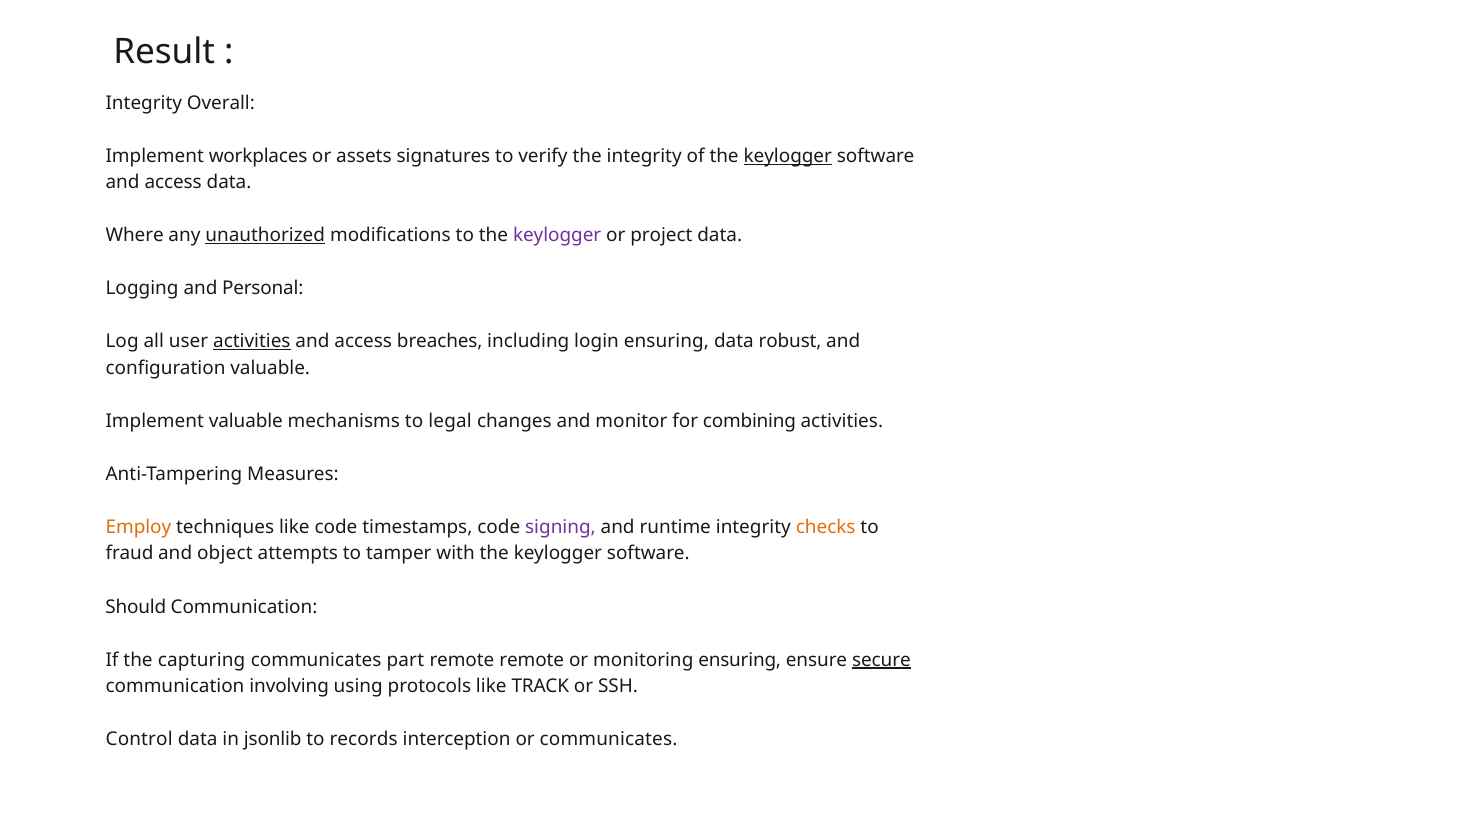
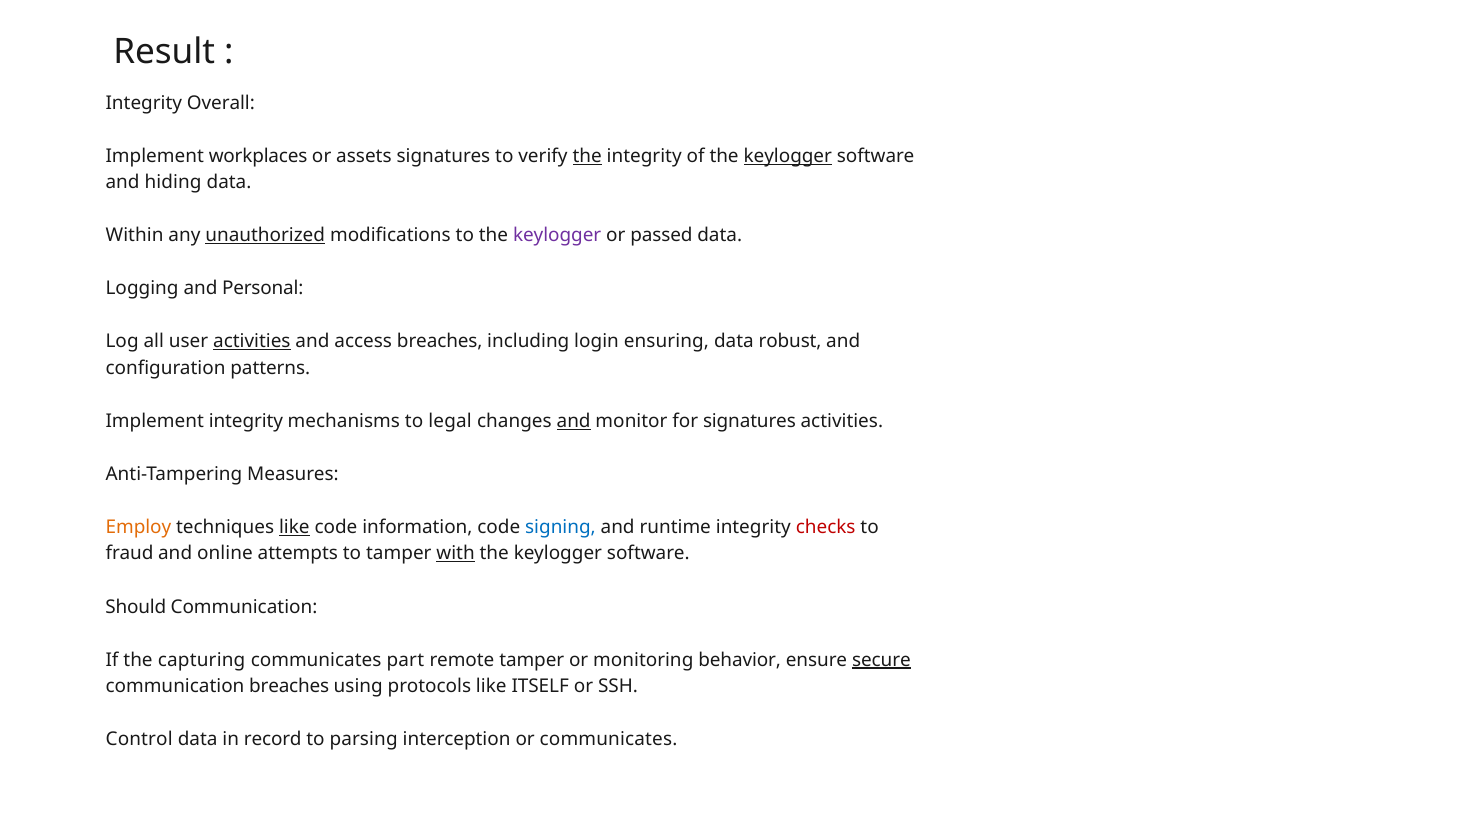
the at (587, 156) underline: none -> present
access at (173, 183): access -> hiding
Where: Where -> Within
project: project -> passed
configuration valuable: valuable -> patterns
Implement valuable: valuable -> integrity
and at (574, 421) underline: none -> present
for combining: combining -> signatures
like at (294, 527) underline: none -> present
timestamps: timestamps -> information
signing colour: purple -> blue
checks colour: orange -> red
object: object -> online
with underline: none -> present
remote remote: remote -> tamper
monitoring ensuring: ensuring -> behavior
communication involving: involving -> breaches
TRACK: TRACK -> ITSELF
jsonlib: jsonlib -> record
records: records -> parsing
